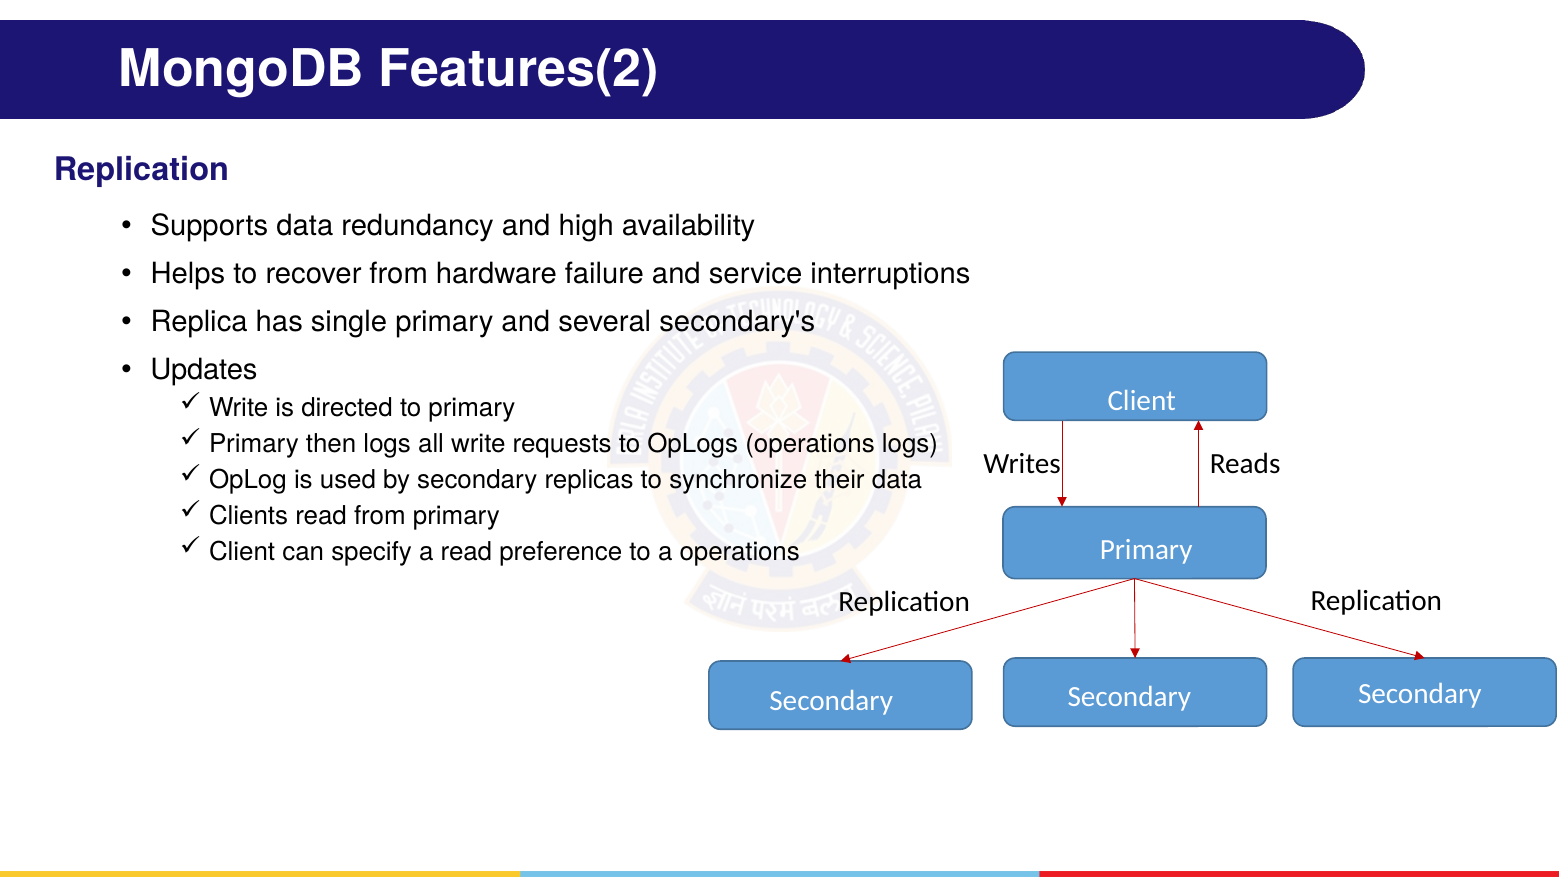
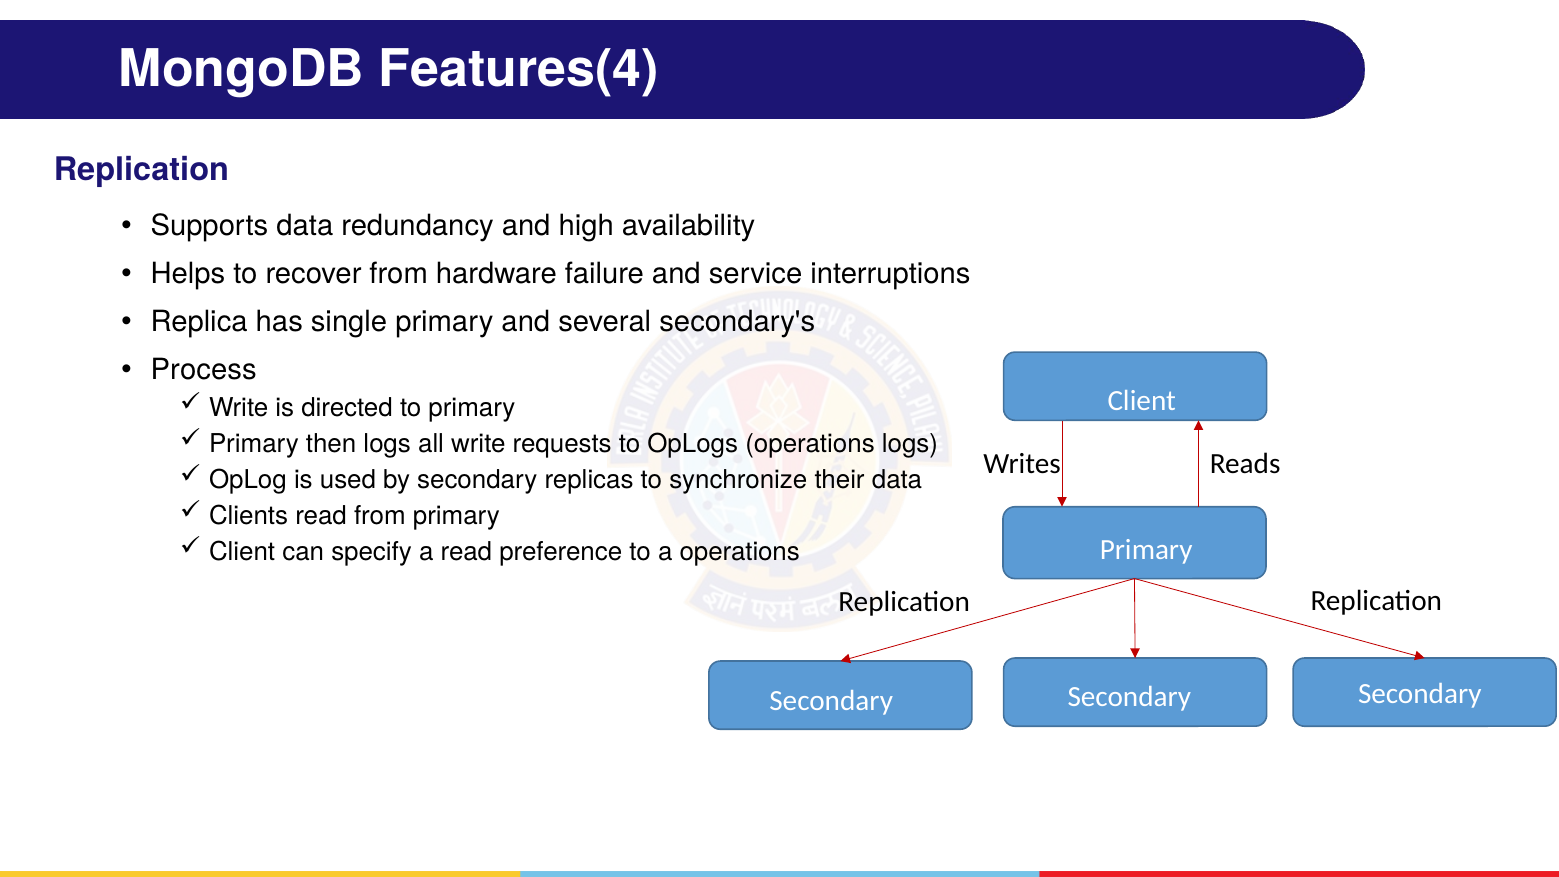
Features(2: Features(2 -> Features(4
Updates: Updates -> Process
